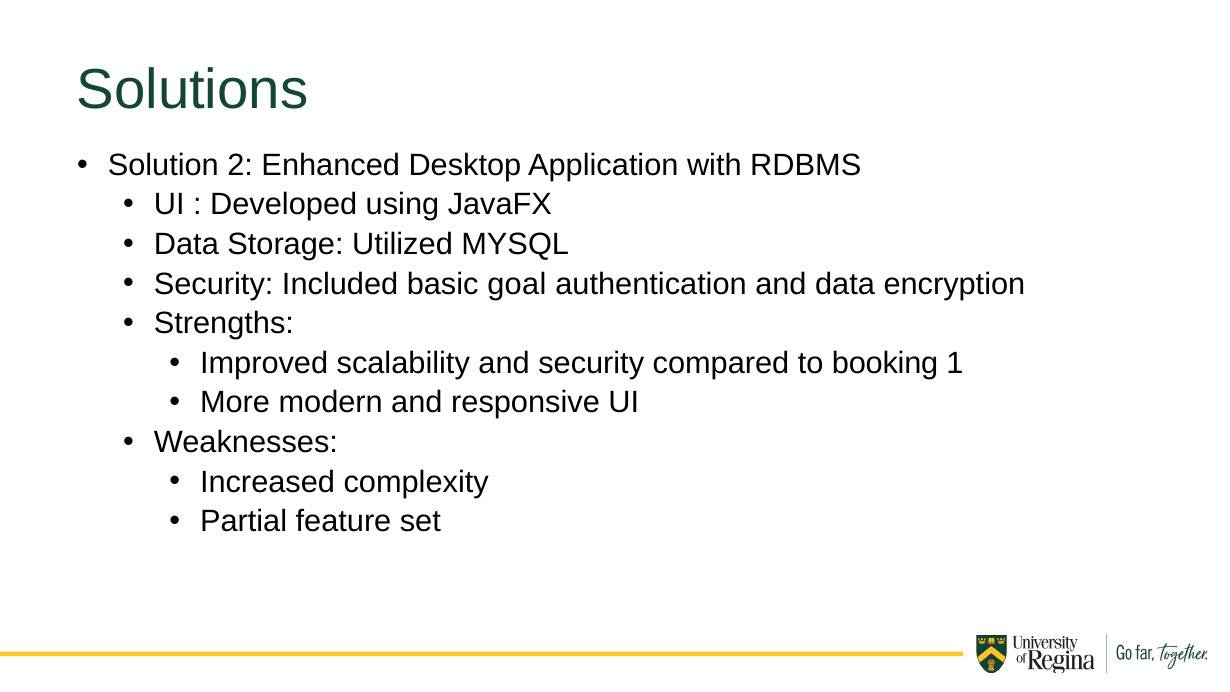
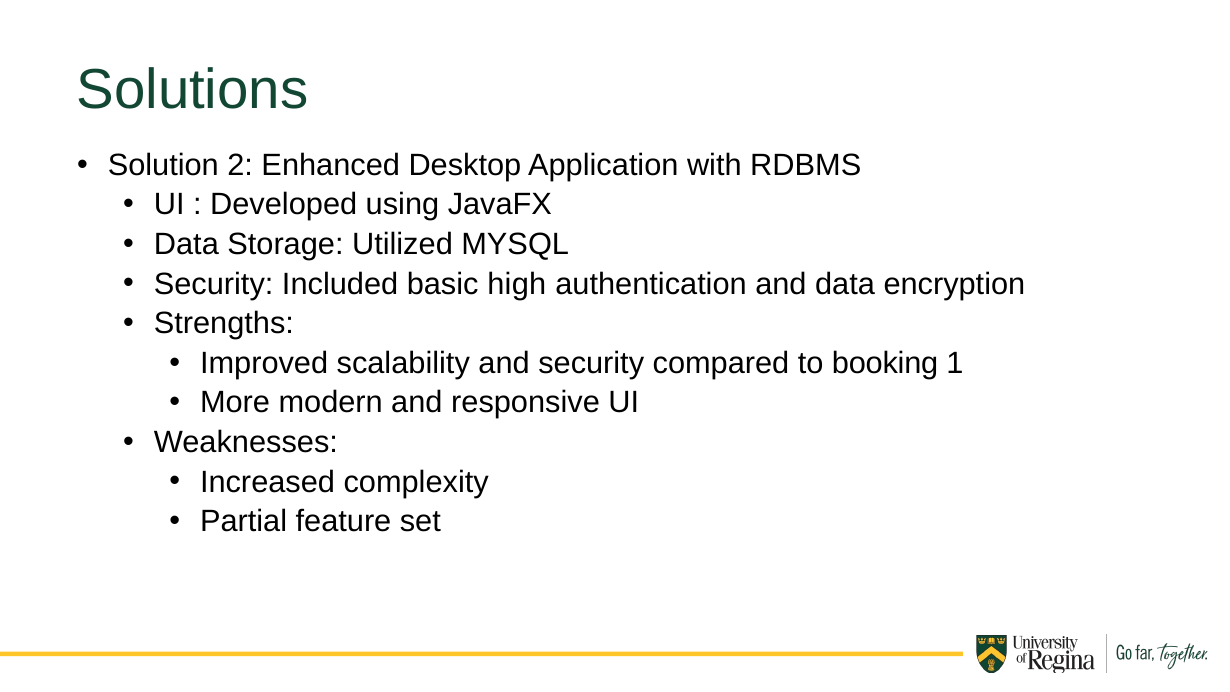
goal: goal -> high
